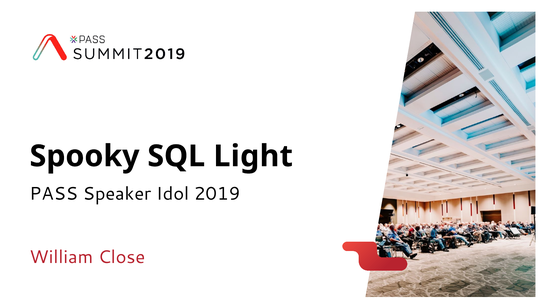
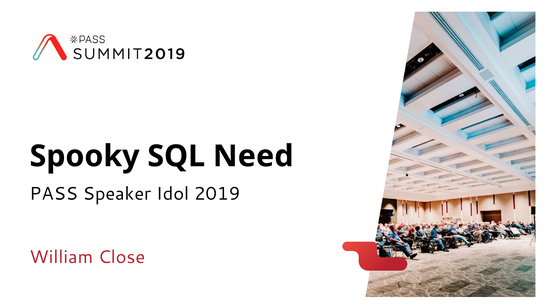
Light: Light -> Need
